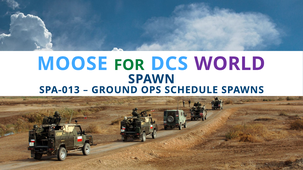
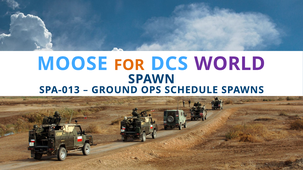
FOR colour: green -> orange
